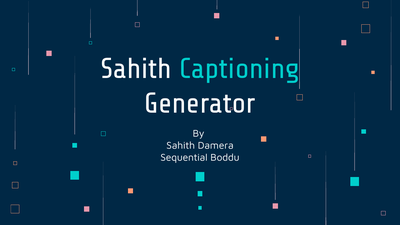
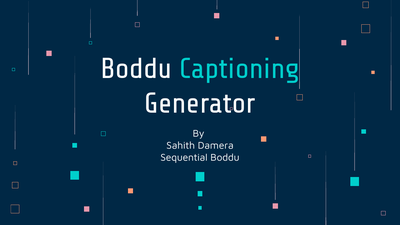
Sahith at (136, 69): Sahith -> Boddu
